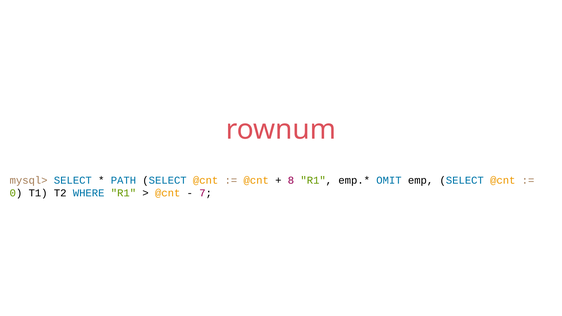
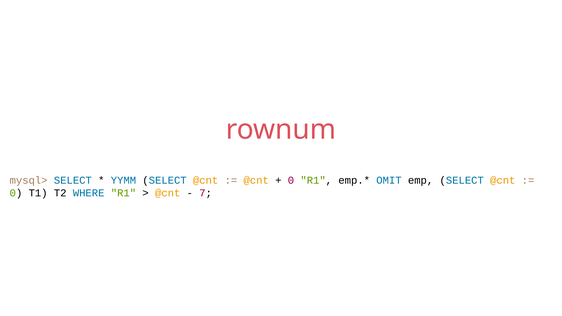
PATH: PATH -> YYMM
8 at (291, 180): 8 -> 0
